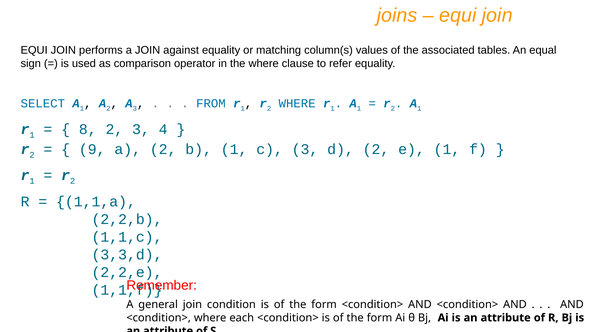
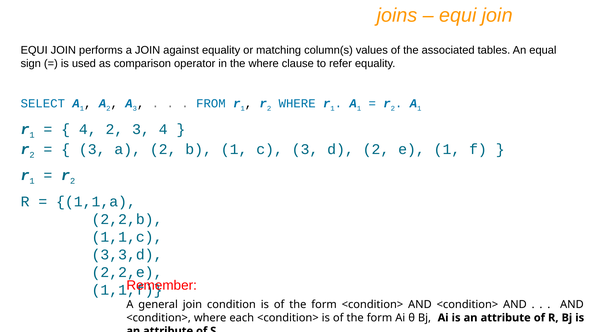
8 at (88, 129): 8 -> 4
9 at (92, 150): 9 -> 3
